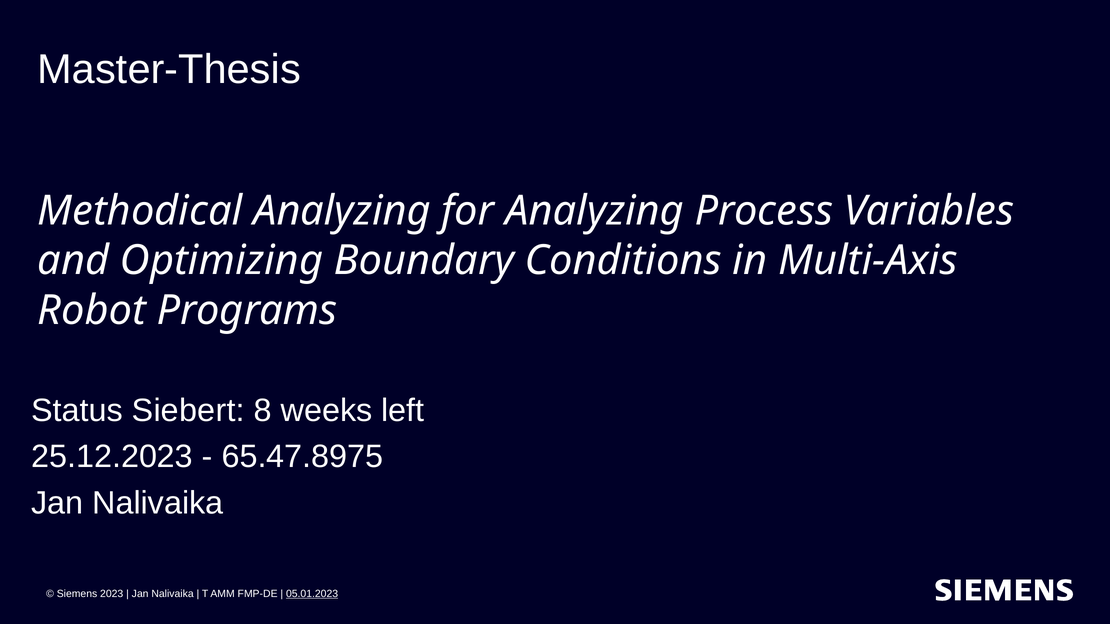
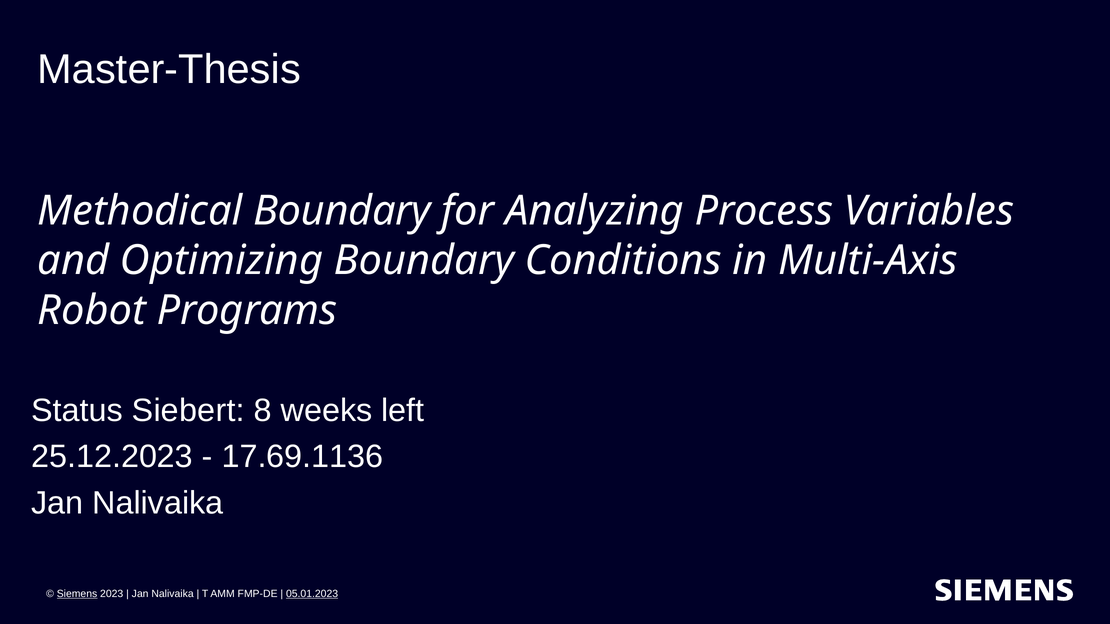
Methodical Analyzing: Analyzing -> Boundary
65.47.8975: 65.47.8975 -> 17.69.1136
Siemens underline: none -> present
